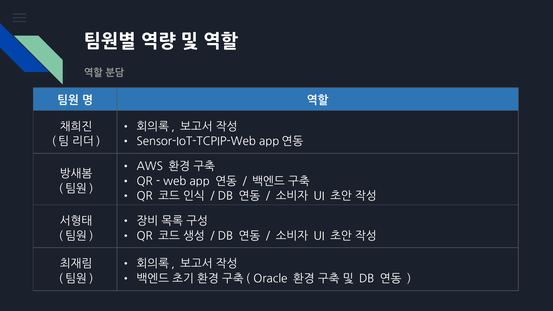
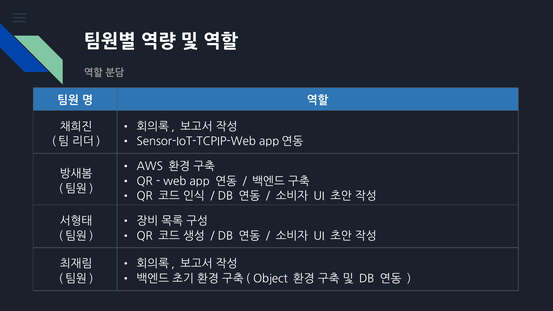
Oracle: Oracle -> Object
